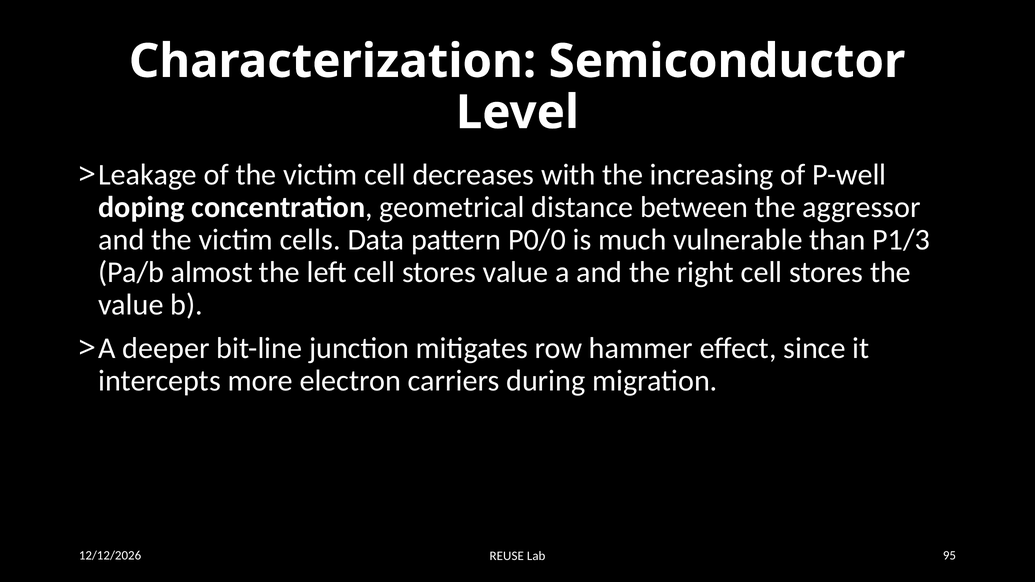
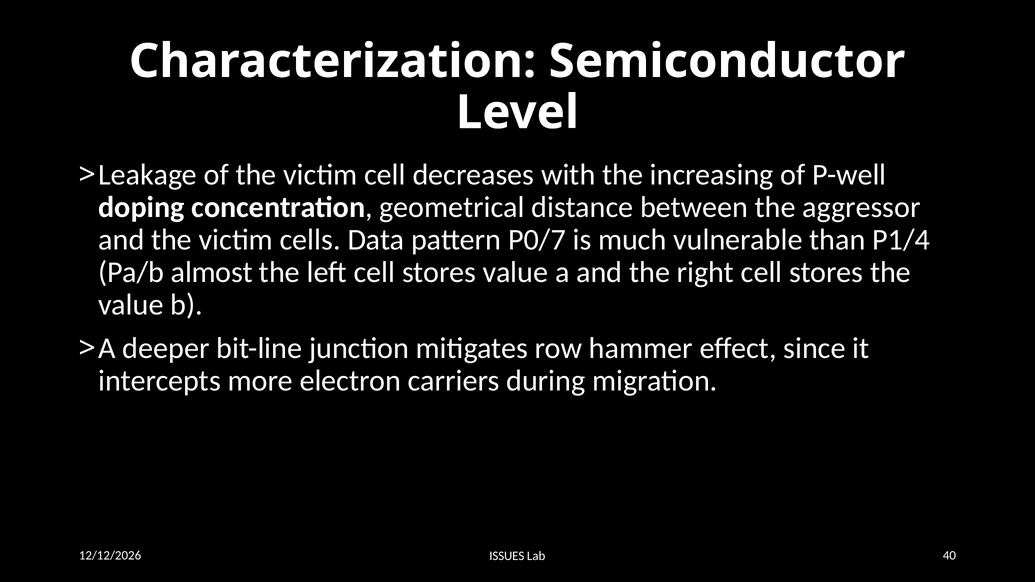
P0/0: P0/0 -> P0/7
P1/3: P1/3 -> P1/4
REUSE: REUSE -> ISSUES
95: 95 -> 40
